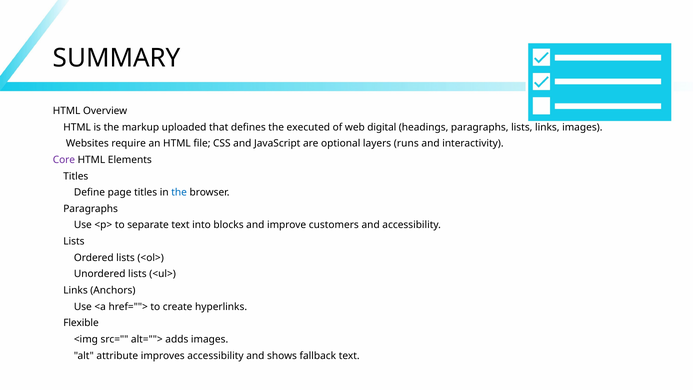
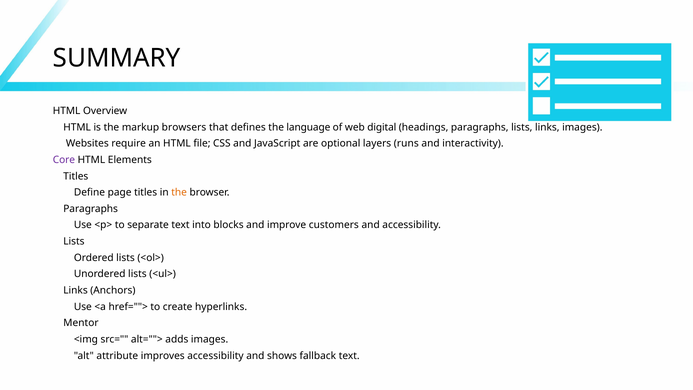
uploaded: uploaded -> browsers
executed: executed -> language
the at (179, 192) colour: blue -> orange
Flexible: Flexible -> Mentor
